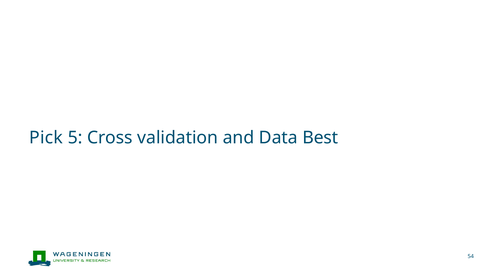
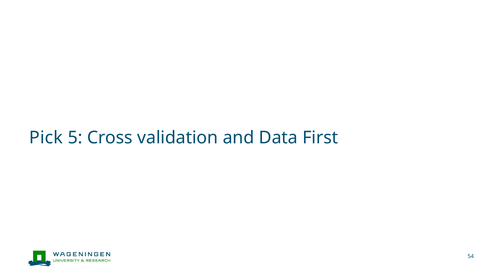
Best: Best -> First
